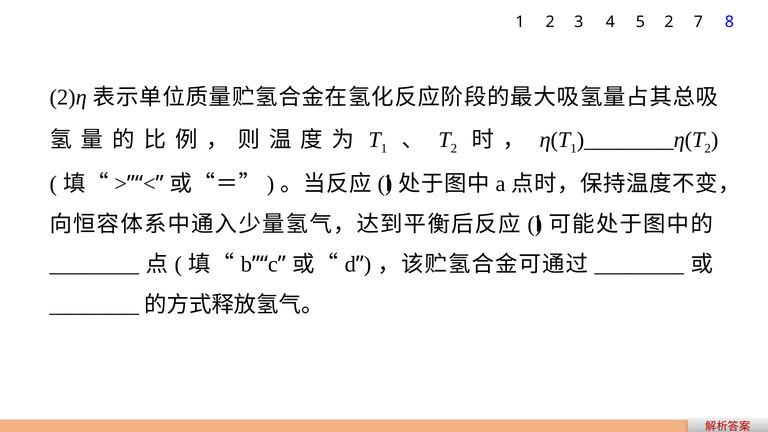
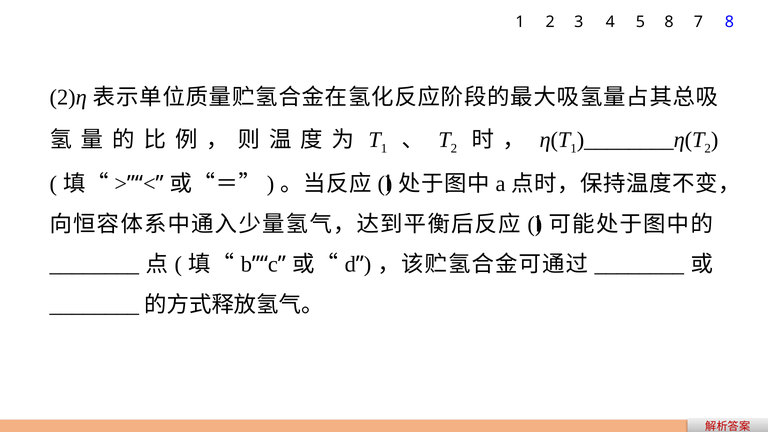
5 2: 2 -> 8
